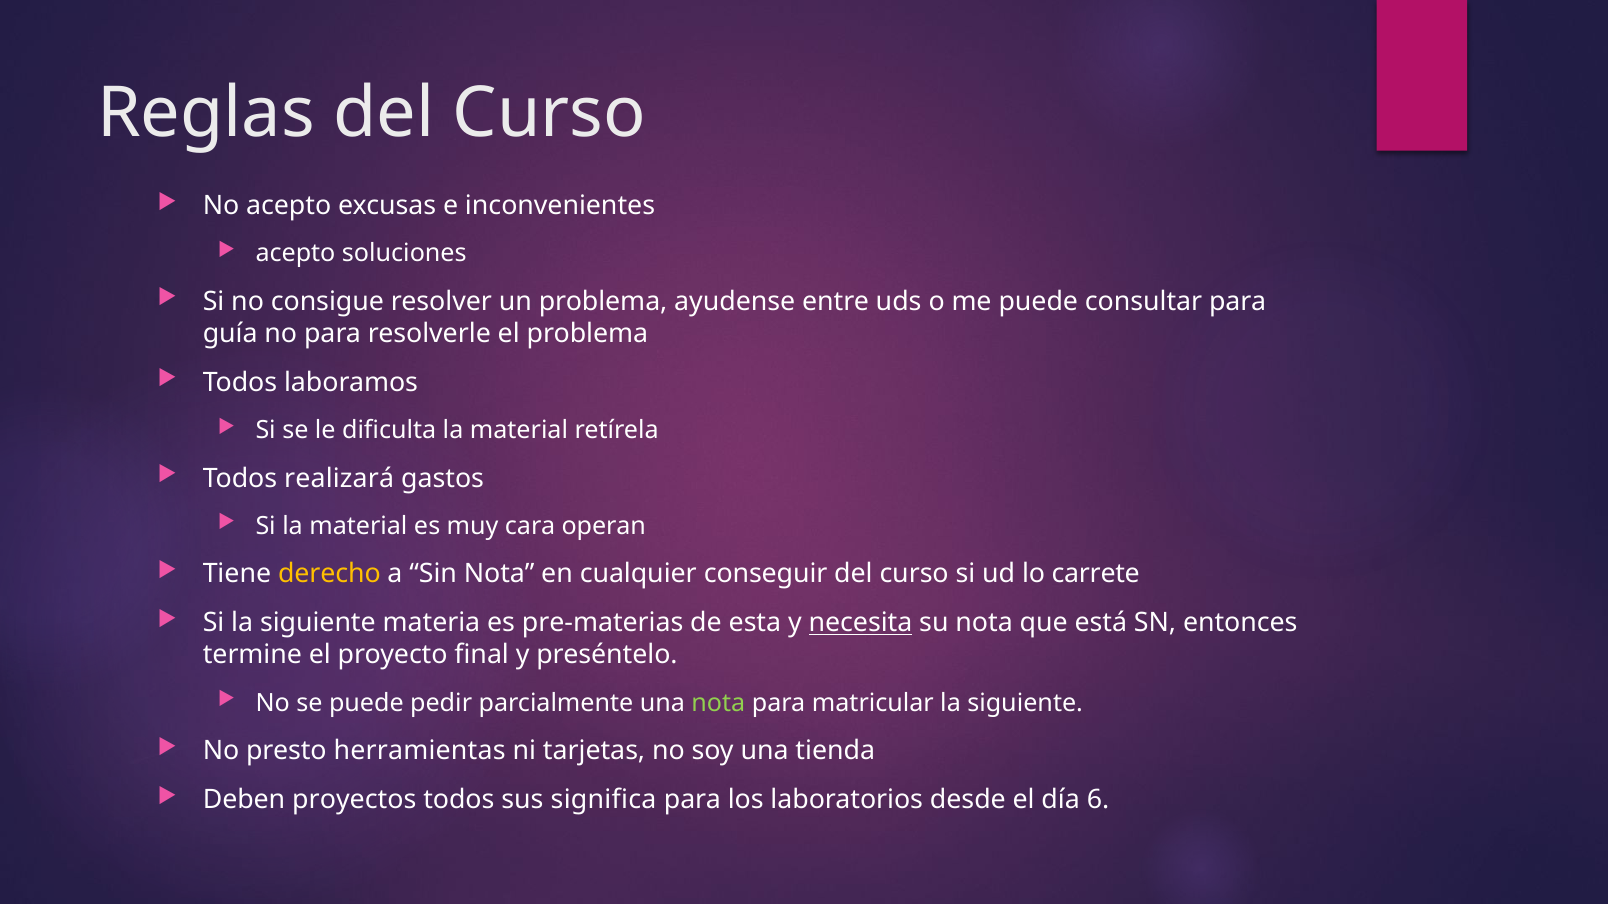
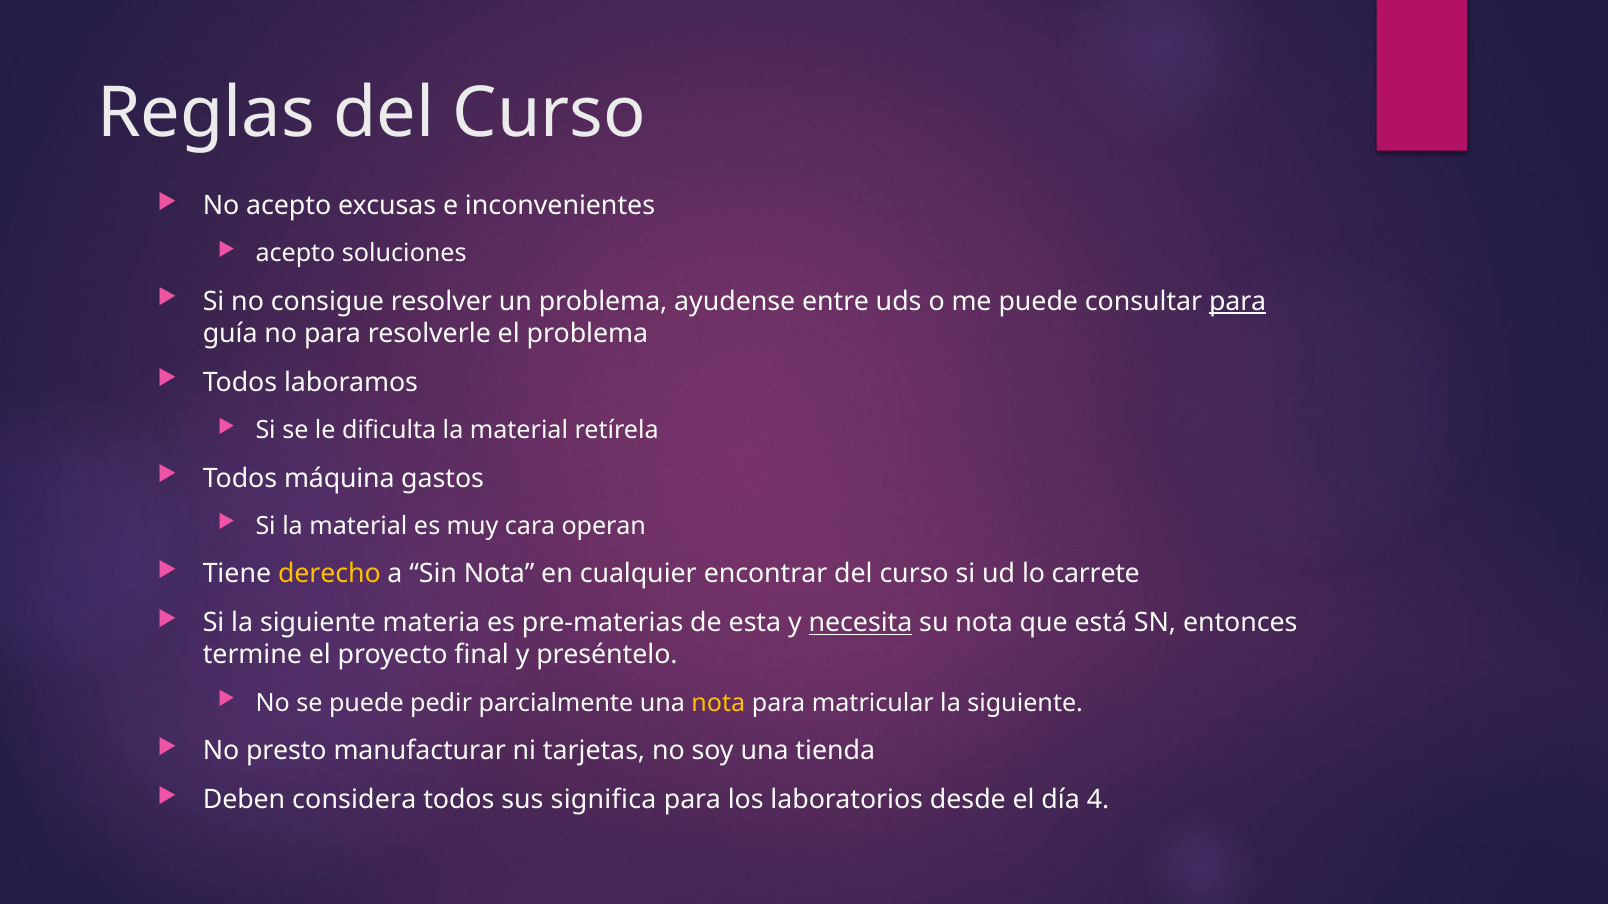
para at (1238, 302) underline: none -> present
realizará: realizará -> máquina
conseguir: conseguir -> encontrar
nota at (718, 703) colour: light green -> yellow
herramientas: herramientas -> manufacturar
proyectos: proyectos -> considera
6: 6 -> 4
